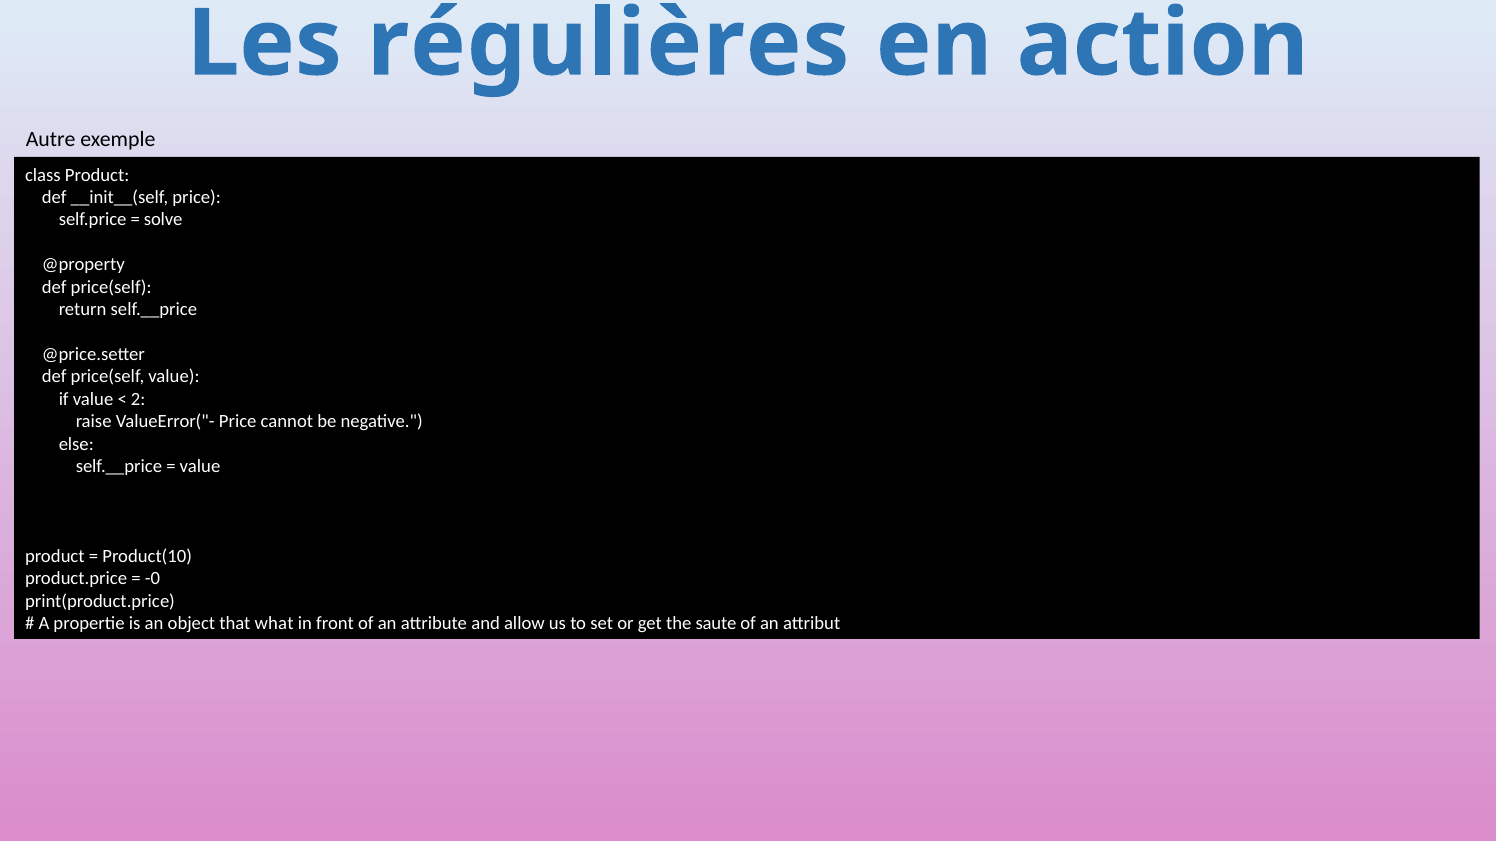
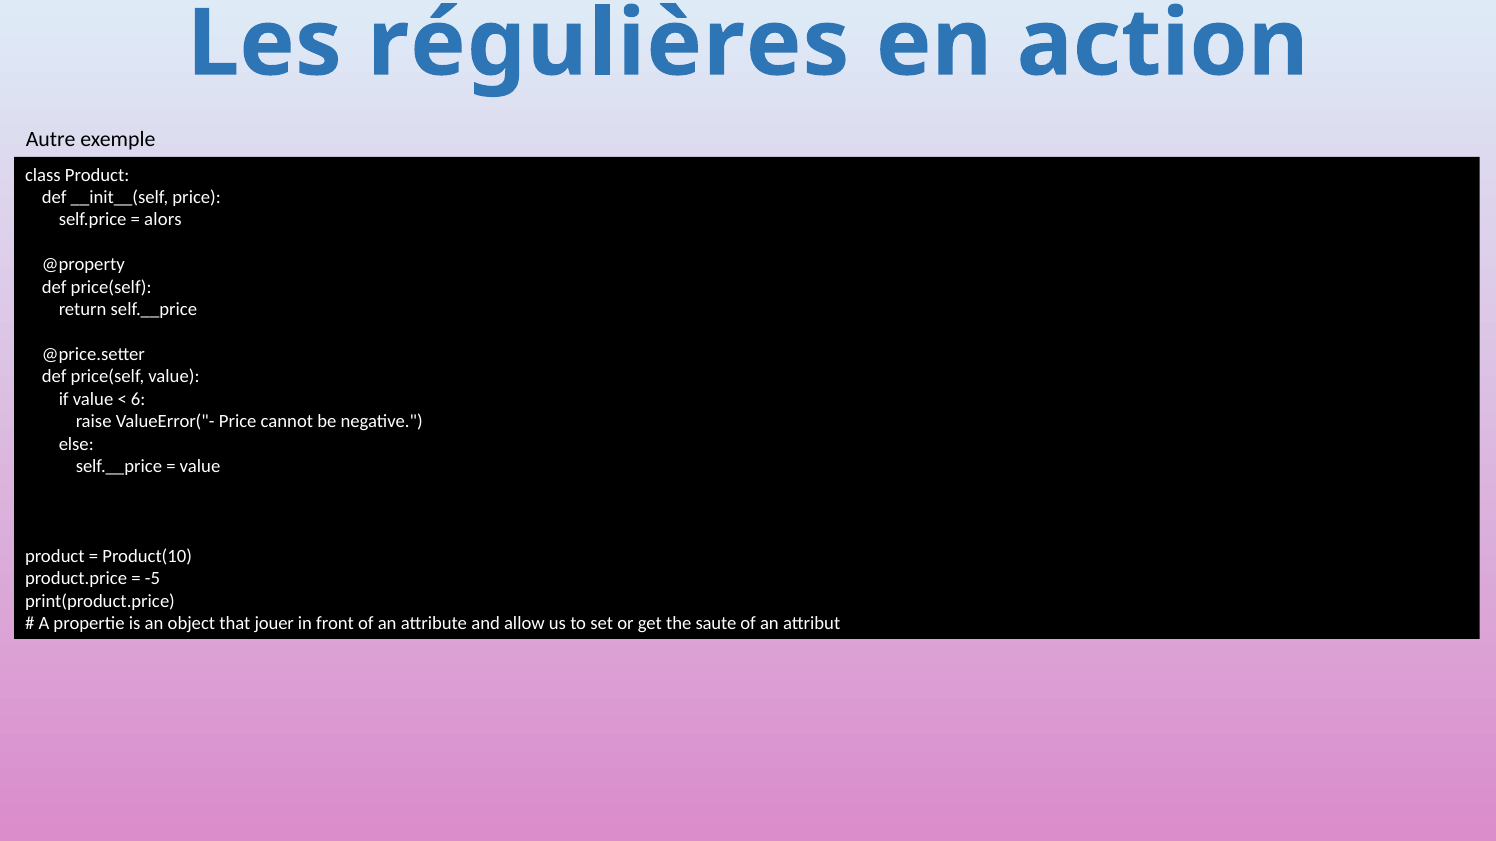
solve: solve -> alors
2: 2 -> 6
-0: -0 -> -5
what: what -> jouer
